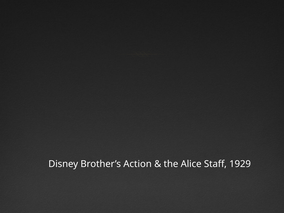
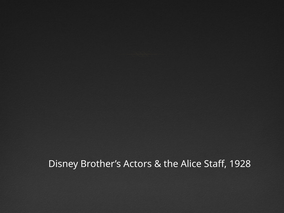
Action: Action -> Actors
1929: 1929 -> 1928
